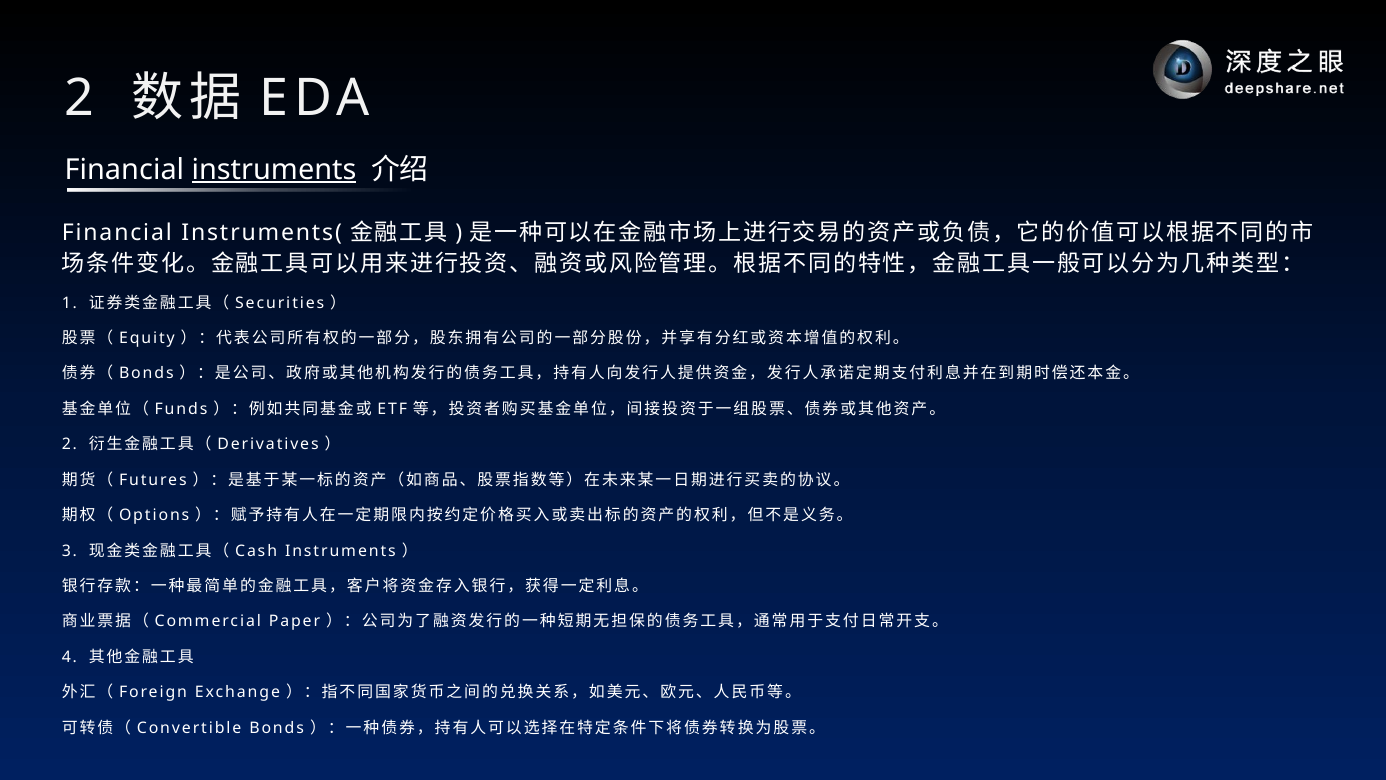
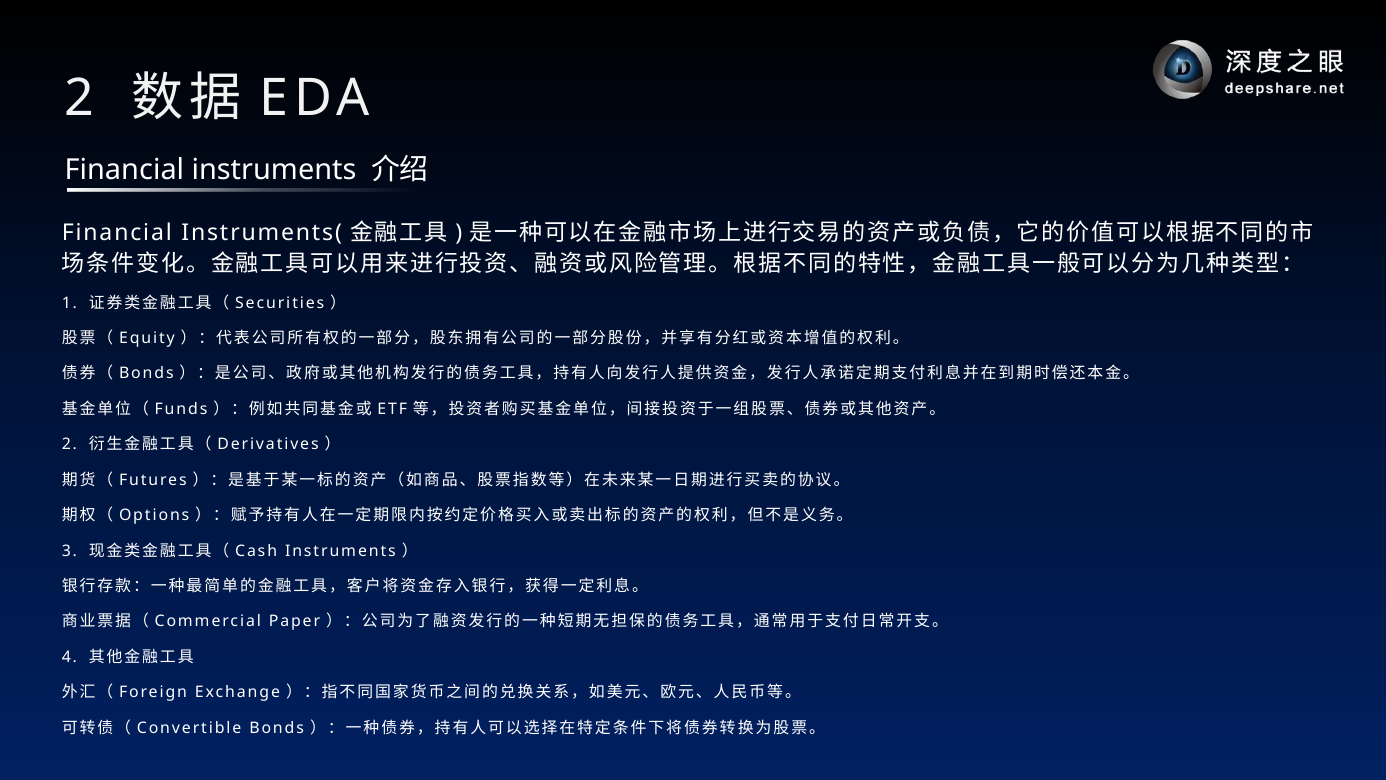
instruments at (274, 170) underline: present -> none
